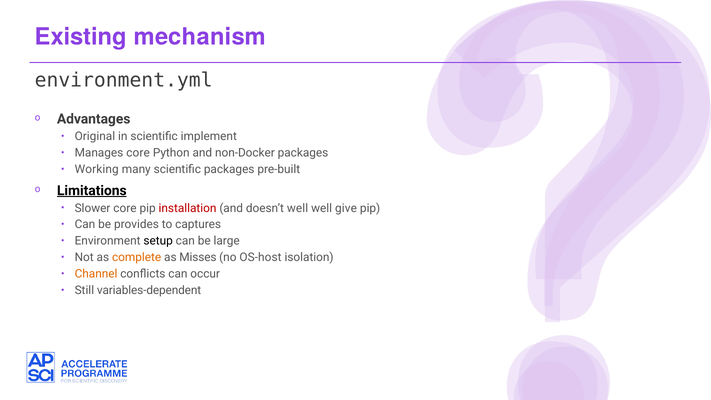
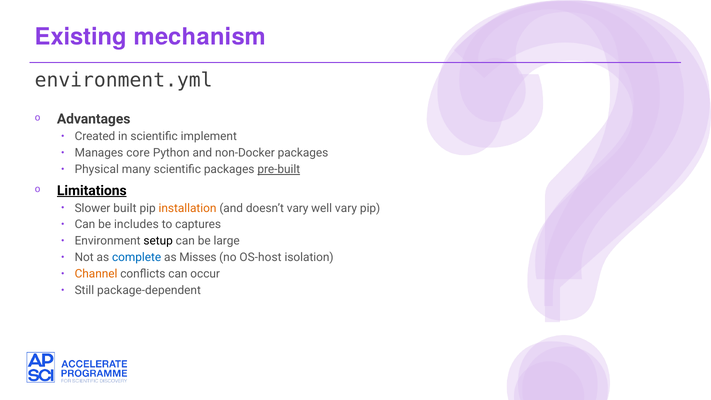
Original: Original -> Created
Working: Working -> Physical
pre-built underline: none -> present
Slower core: core -> built
installation colour: red -> orange
doesn’t well: well -> vary
well give: give -> vary
provides: provides -> includes
complete colour: orange -> blue
variables-dependent: variables-dependent -> package-dependent
